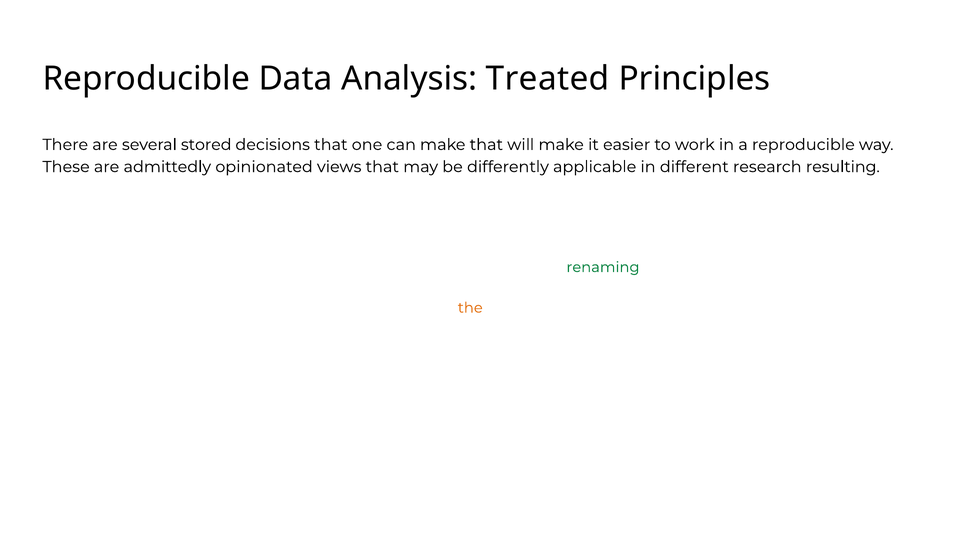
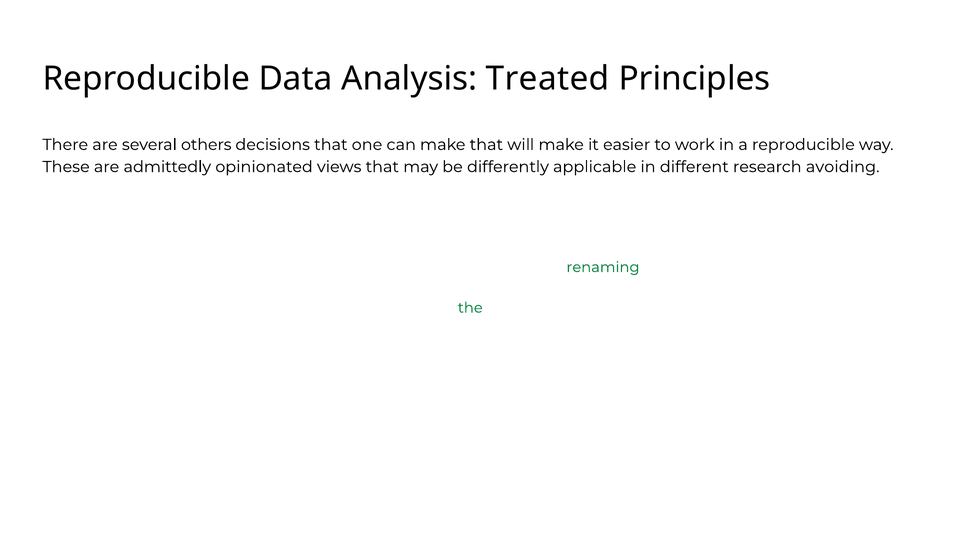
stored: stored -> others
resulting: resulting -> avoiding
the at (470, 308) colour: orange -> green
